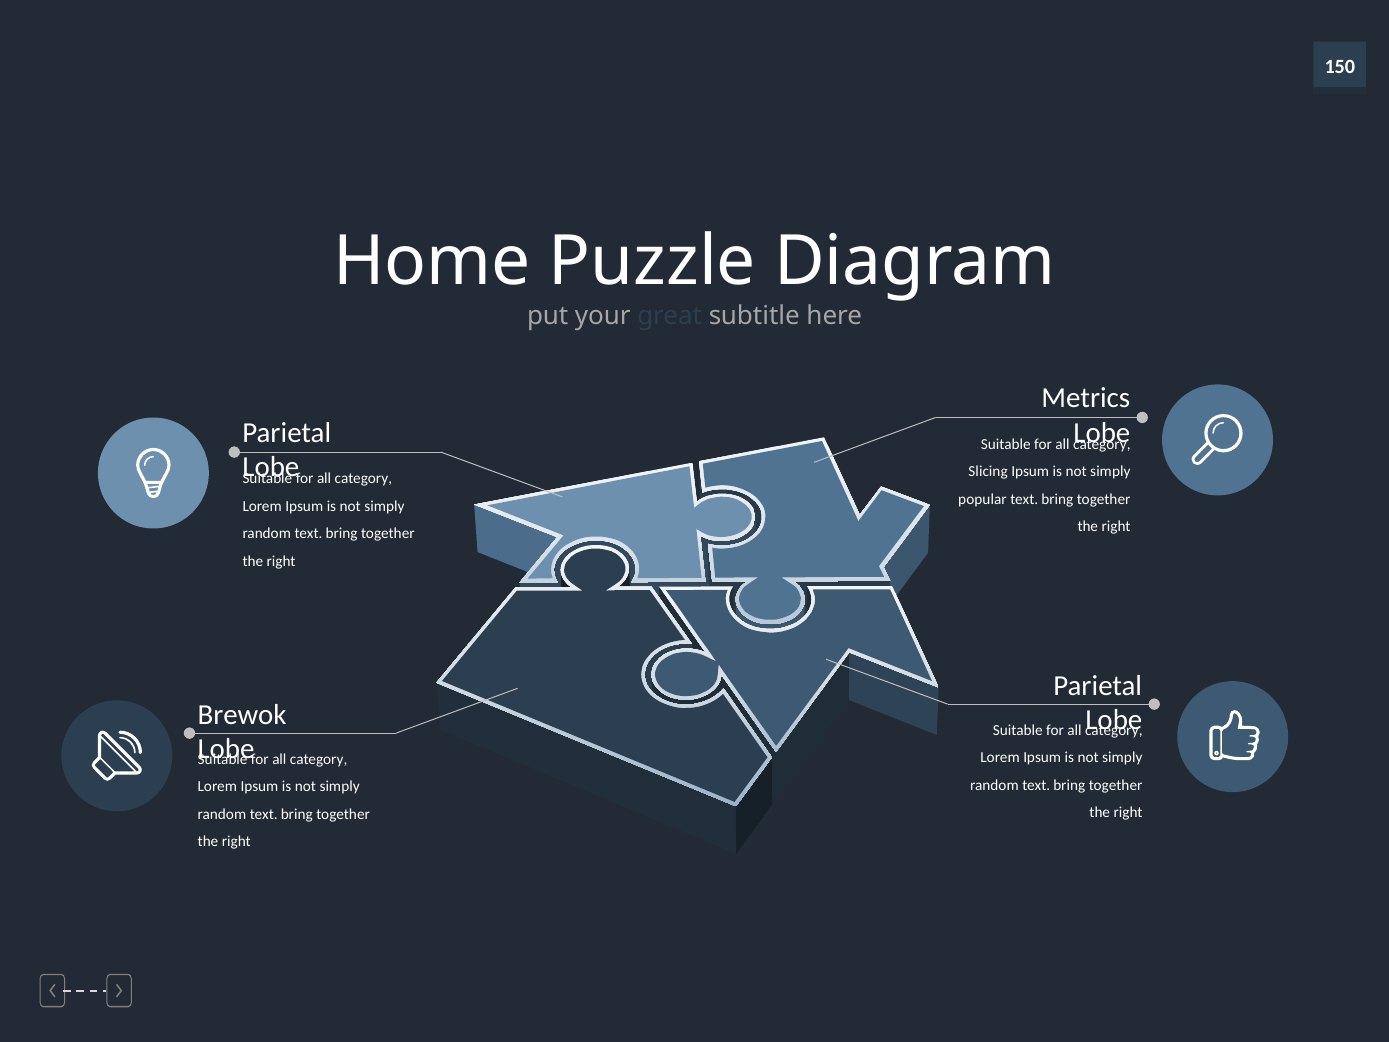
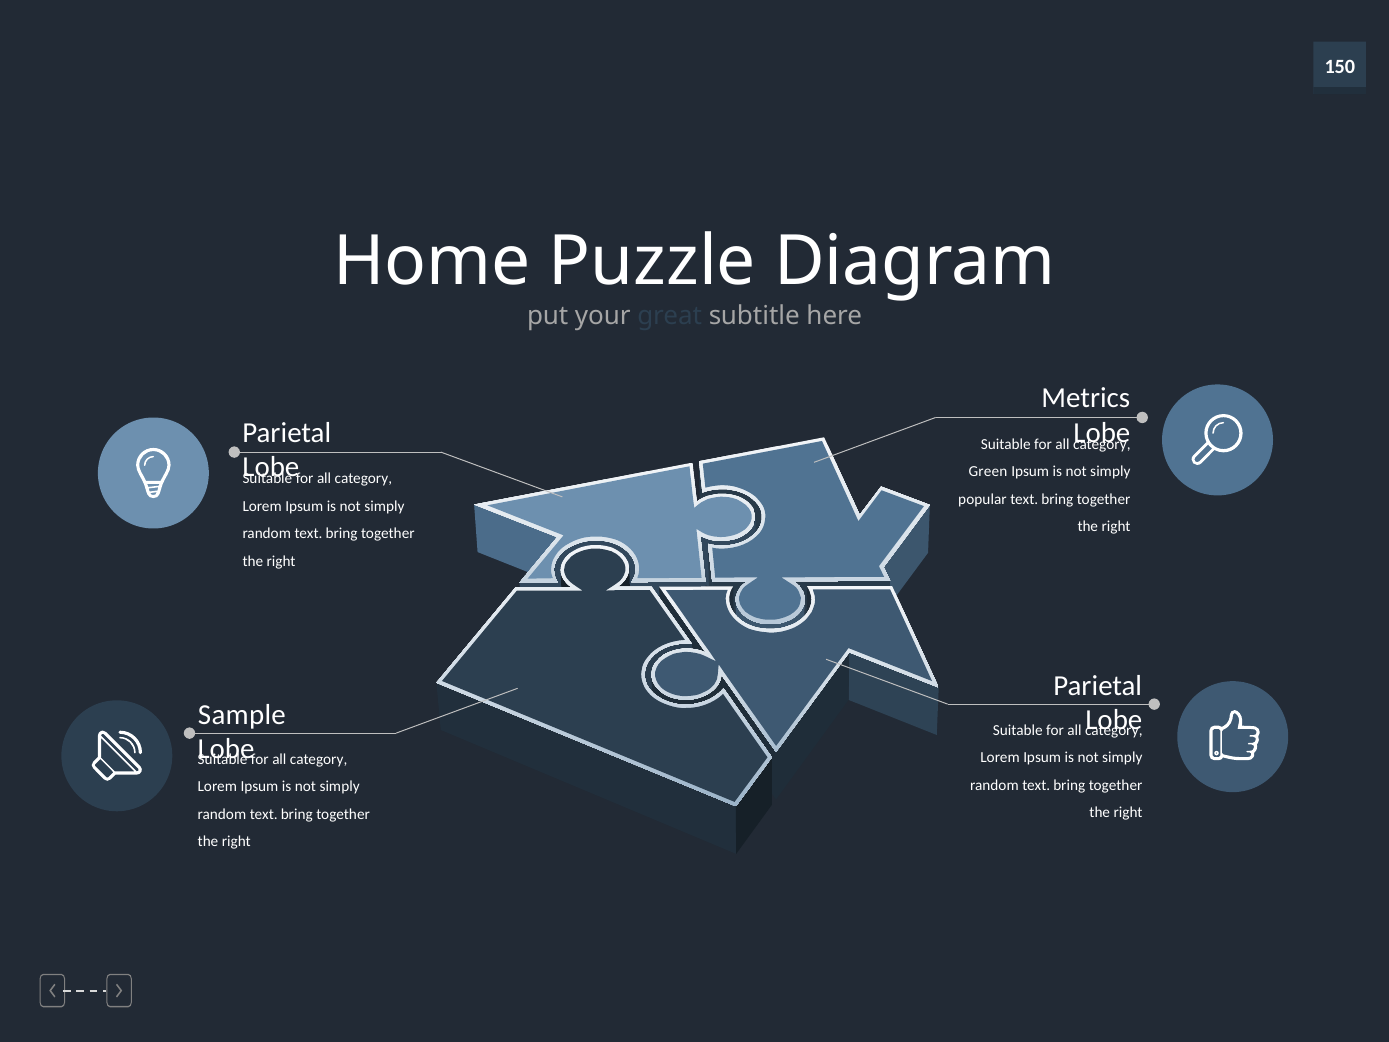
Slicing: Slicing -> Green
Brewok: Brewok -> Sample
